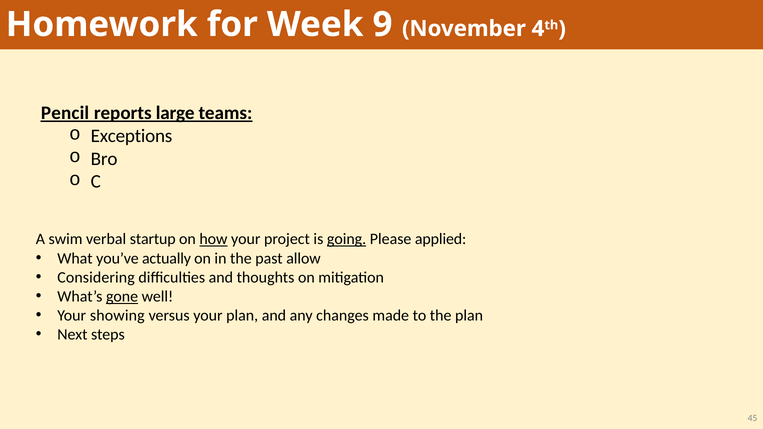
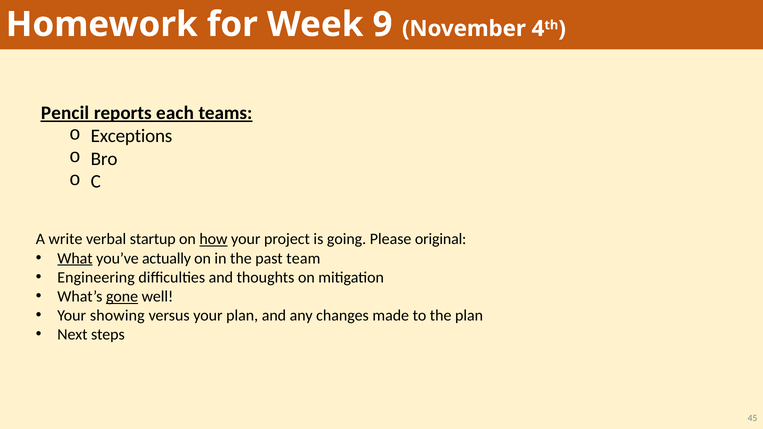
large: large -> each
swim: swim -> write
going underline: present -> none
applied: applied -> original
What underline: none -> present
allow: allow -> team
Considering: Considering -> Engineering
